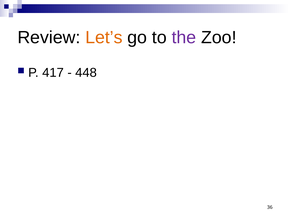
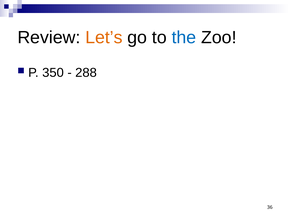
the colour: purple -> blue
417: 417 -> 350
448: 448 -> 288
